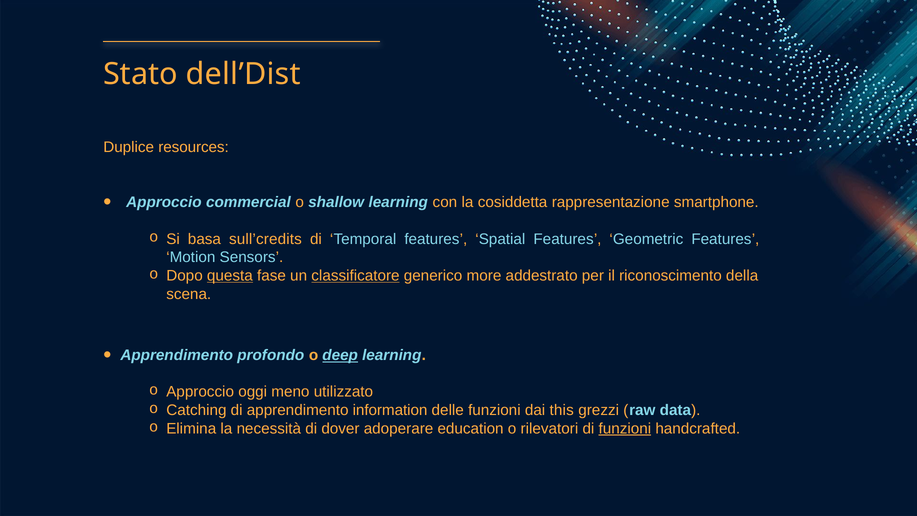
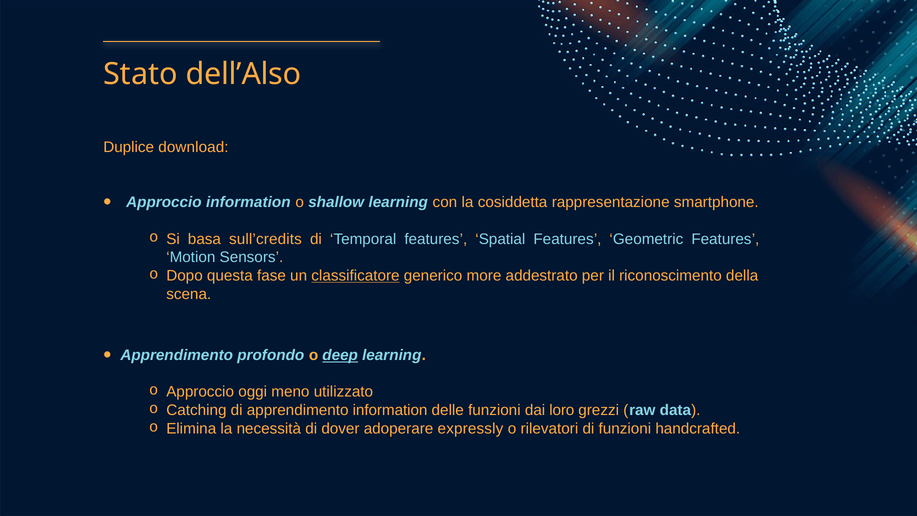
dell’Dist: dell’Dist -> dell’Also
resources: resources -> download
Approccio commercial: commercial -> information
questa underline: present -> none
this: this -> loro
education: education -> expressly
funzioni at (625, 428) underline: present -> none
